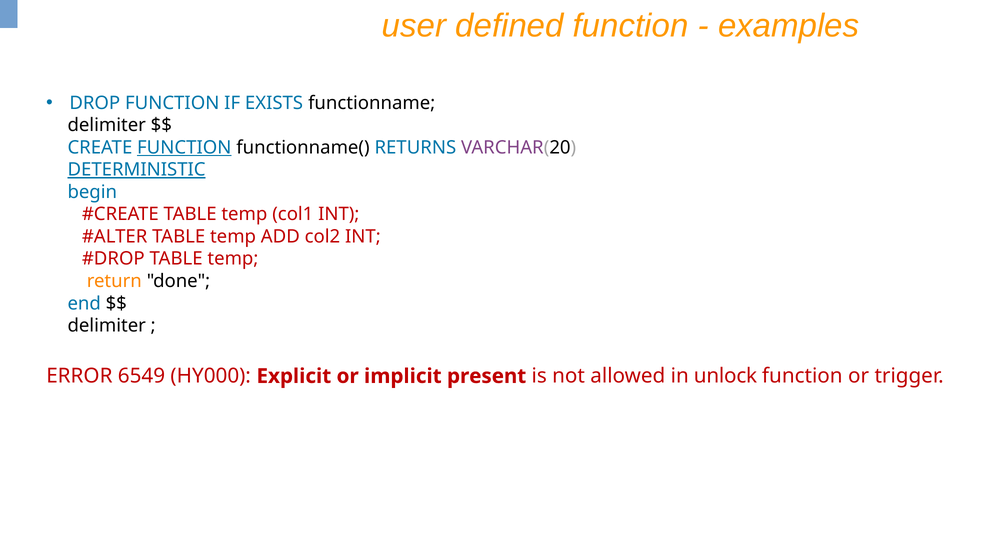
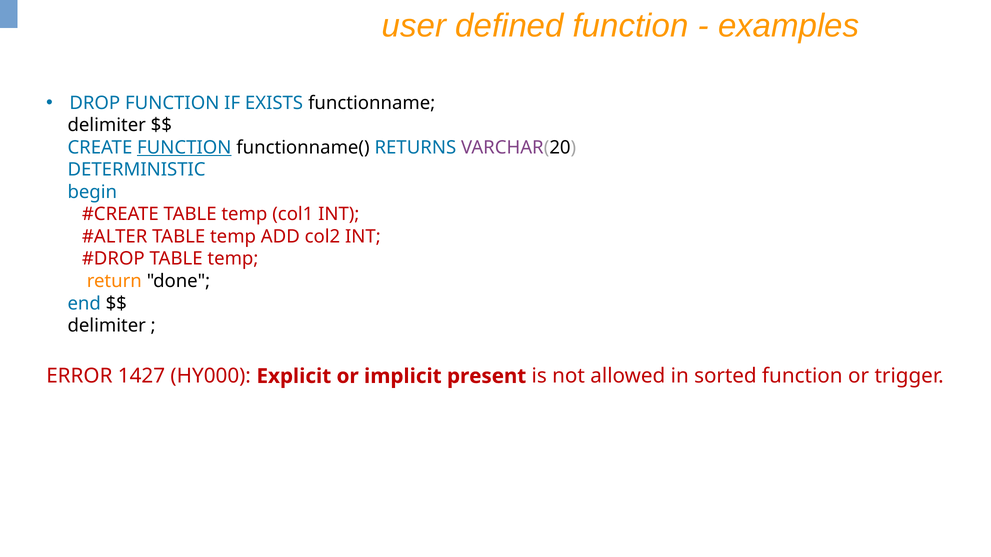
DETERMINISTIC underline: present -> none
6549: 6549 -> 1427
unlock: unlock -> sorted
